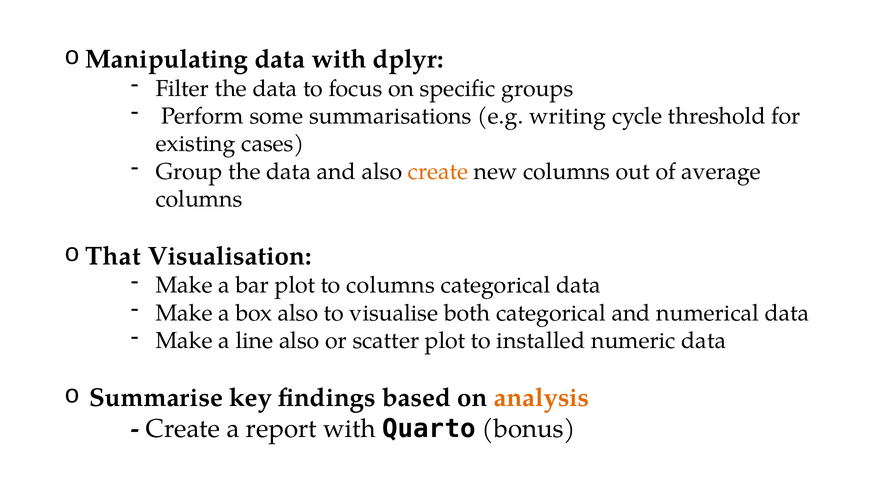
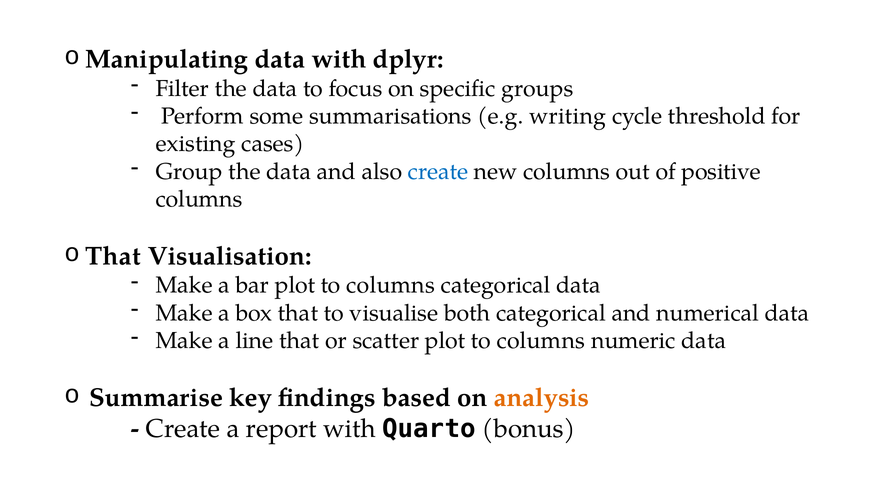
create at (438, 172) colour: orange -> blue
average: average -> positive
box also: also -> that
line also: also -> that
scatter plot to installed: installed -> columns
